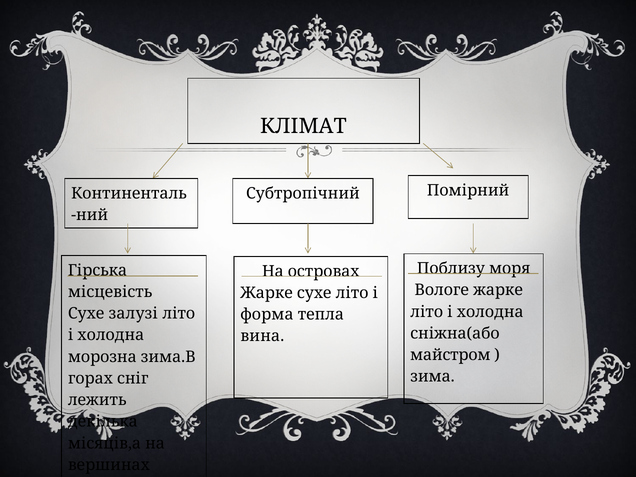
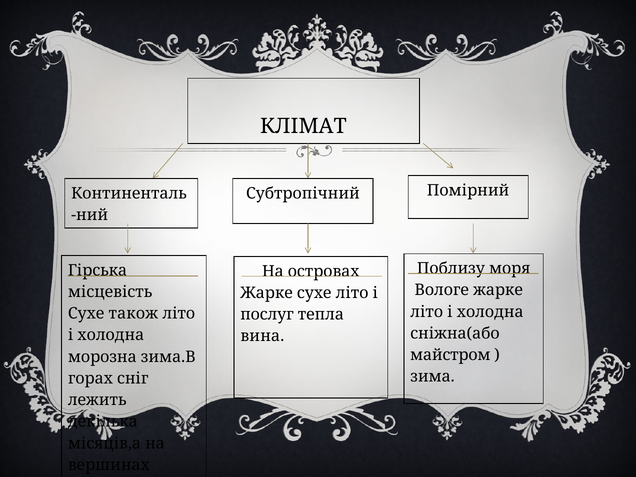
залузі: залузі -> також
форма: форма -> послуг
